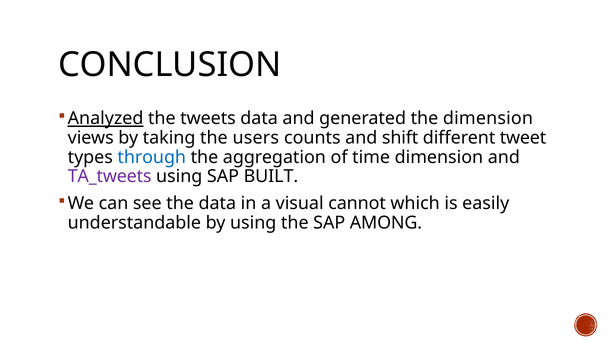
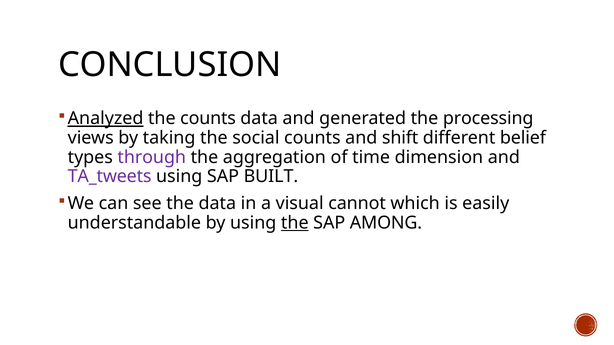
the tweets: tweets -> counts
the dimension: dimension -> processing
users: users -> social
tweet: tweet -> belief
through colour: blue -> purple
the at (295, 223) underline: none -> present
